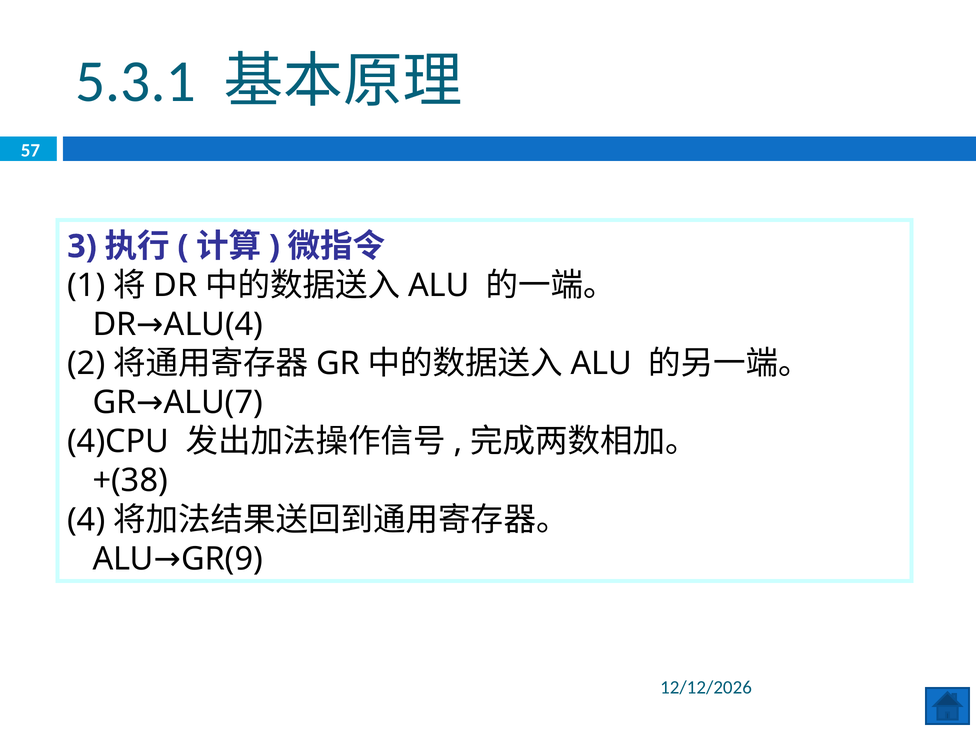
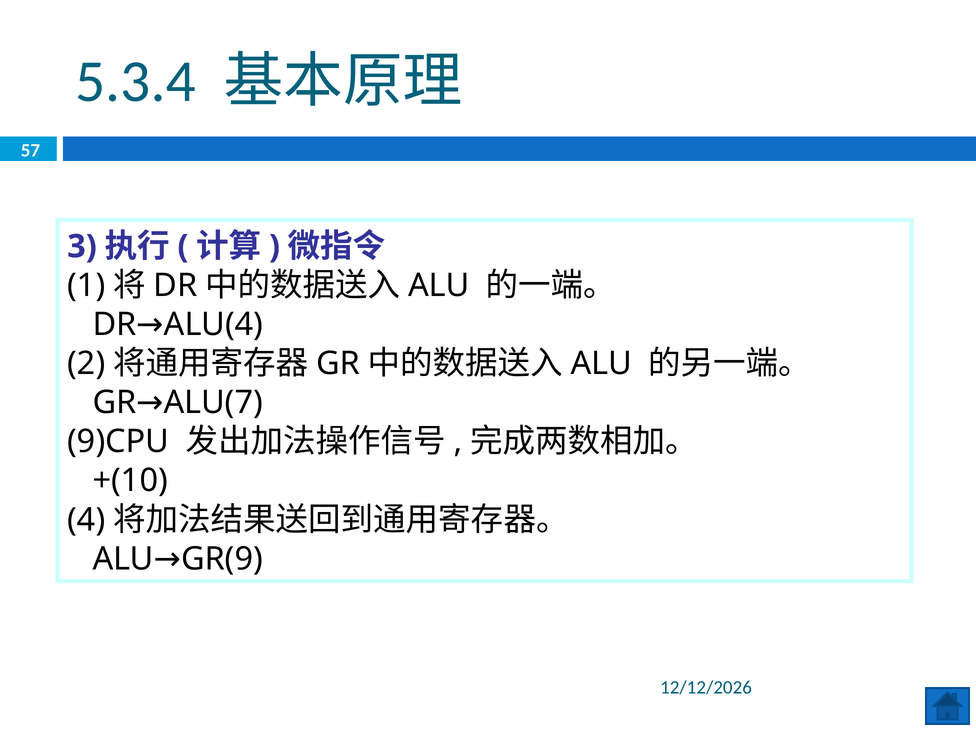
5.3.1: 5.3.1 -> 5.3.4
4)CPU: 4)CPU -> 9)CPU
+(38: +(38 -> +(10
